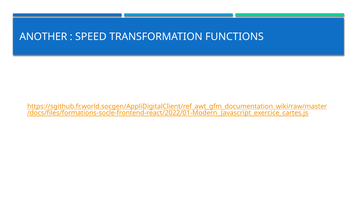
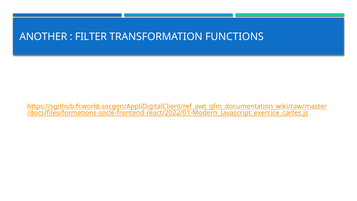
SPEED: SPEED -> FILTER
